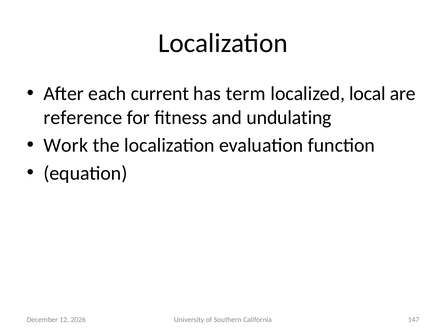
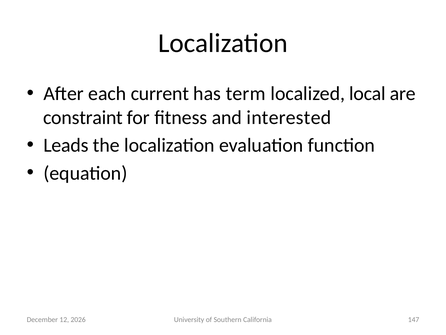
reference: reference -> constraint
undulating: undulating -> interested
Work: Work -> Leads
